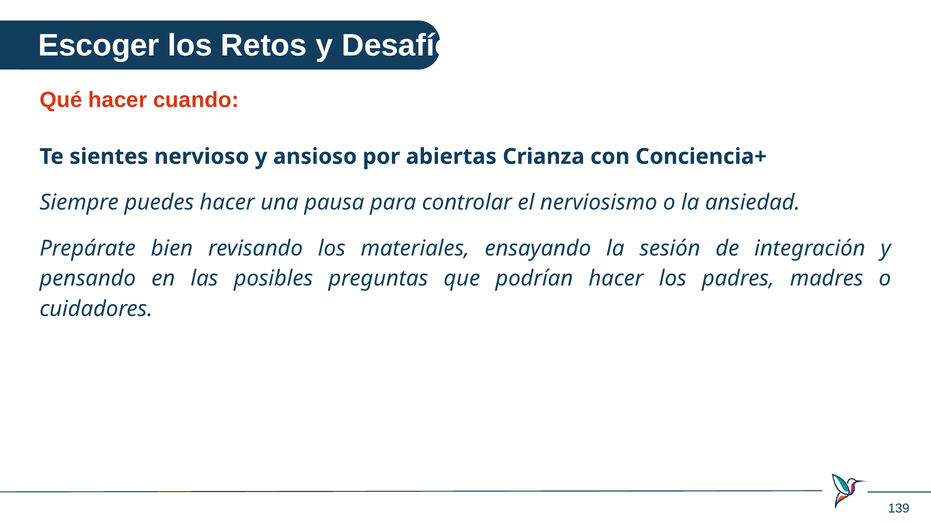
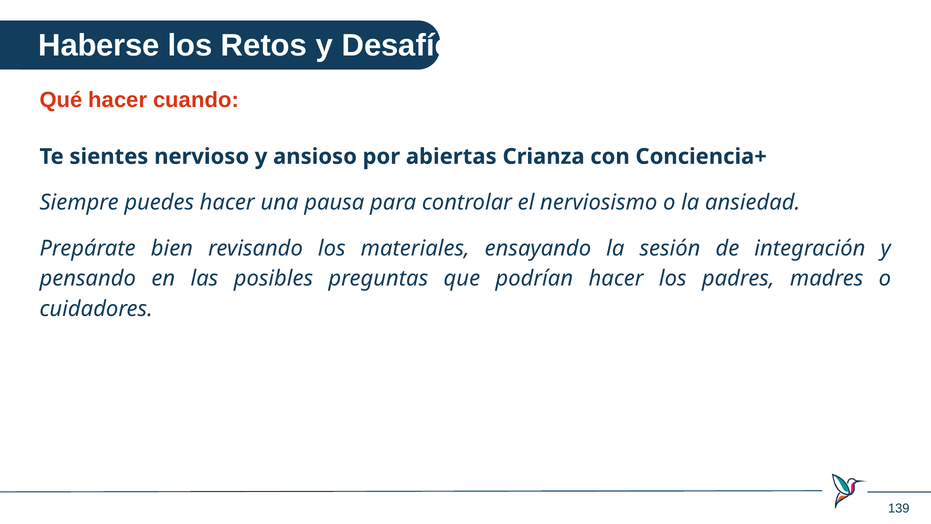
Escoger: Escoger -> Haberse
